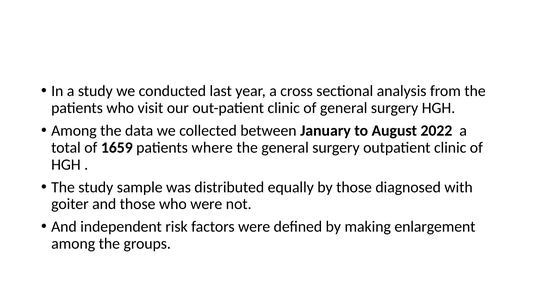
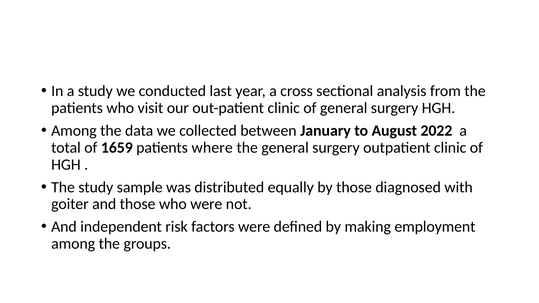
enlargement: enlargement -> employment
